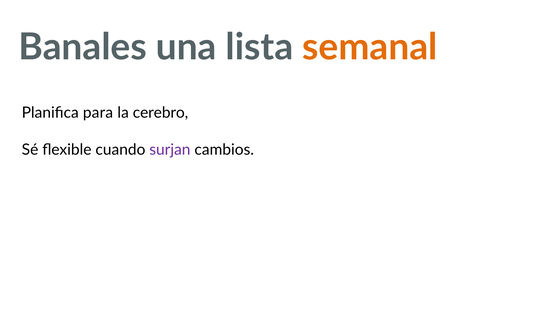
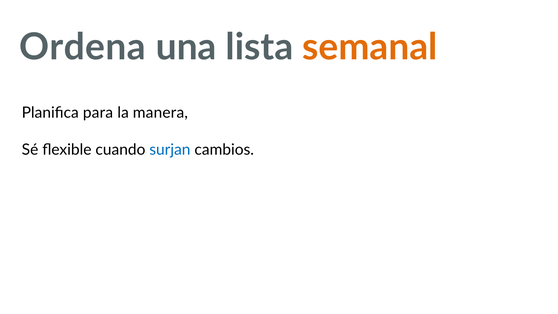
Banales: Banales -> Ordena
cerebro: cerebro -> manera
surjan colour: purple -> blue
